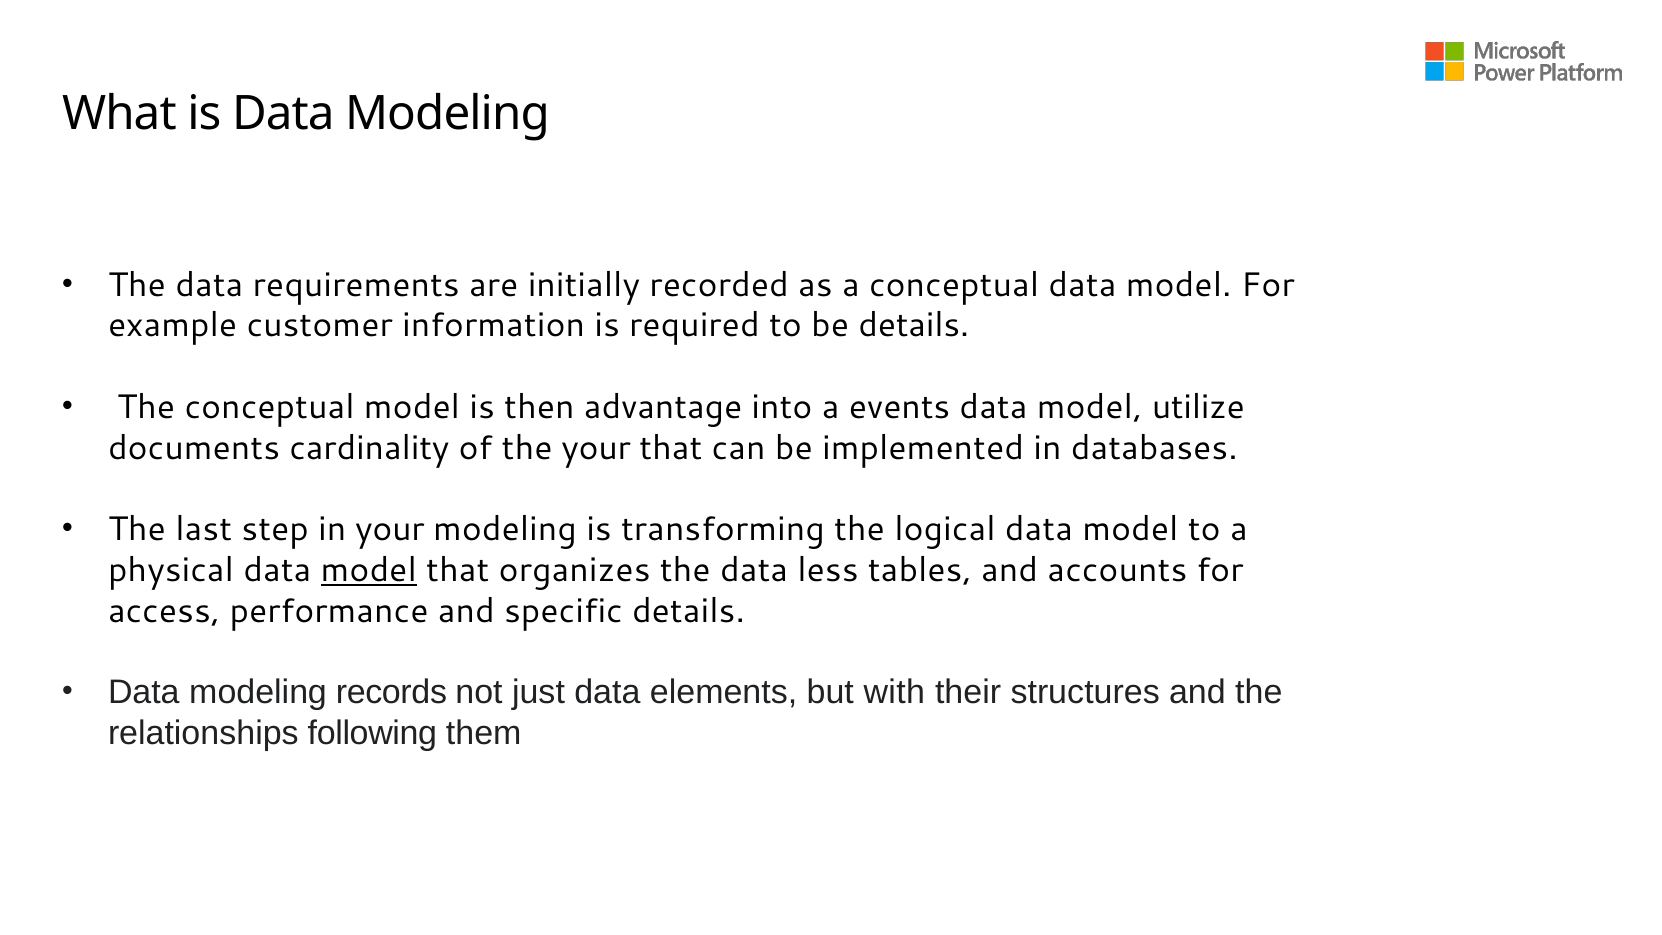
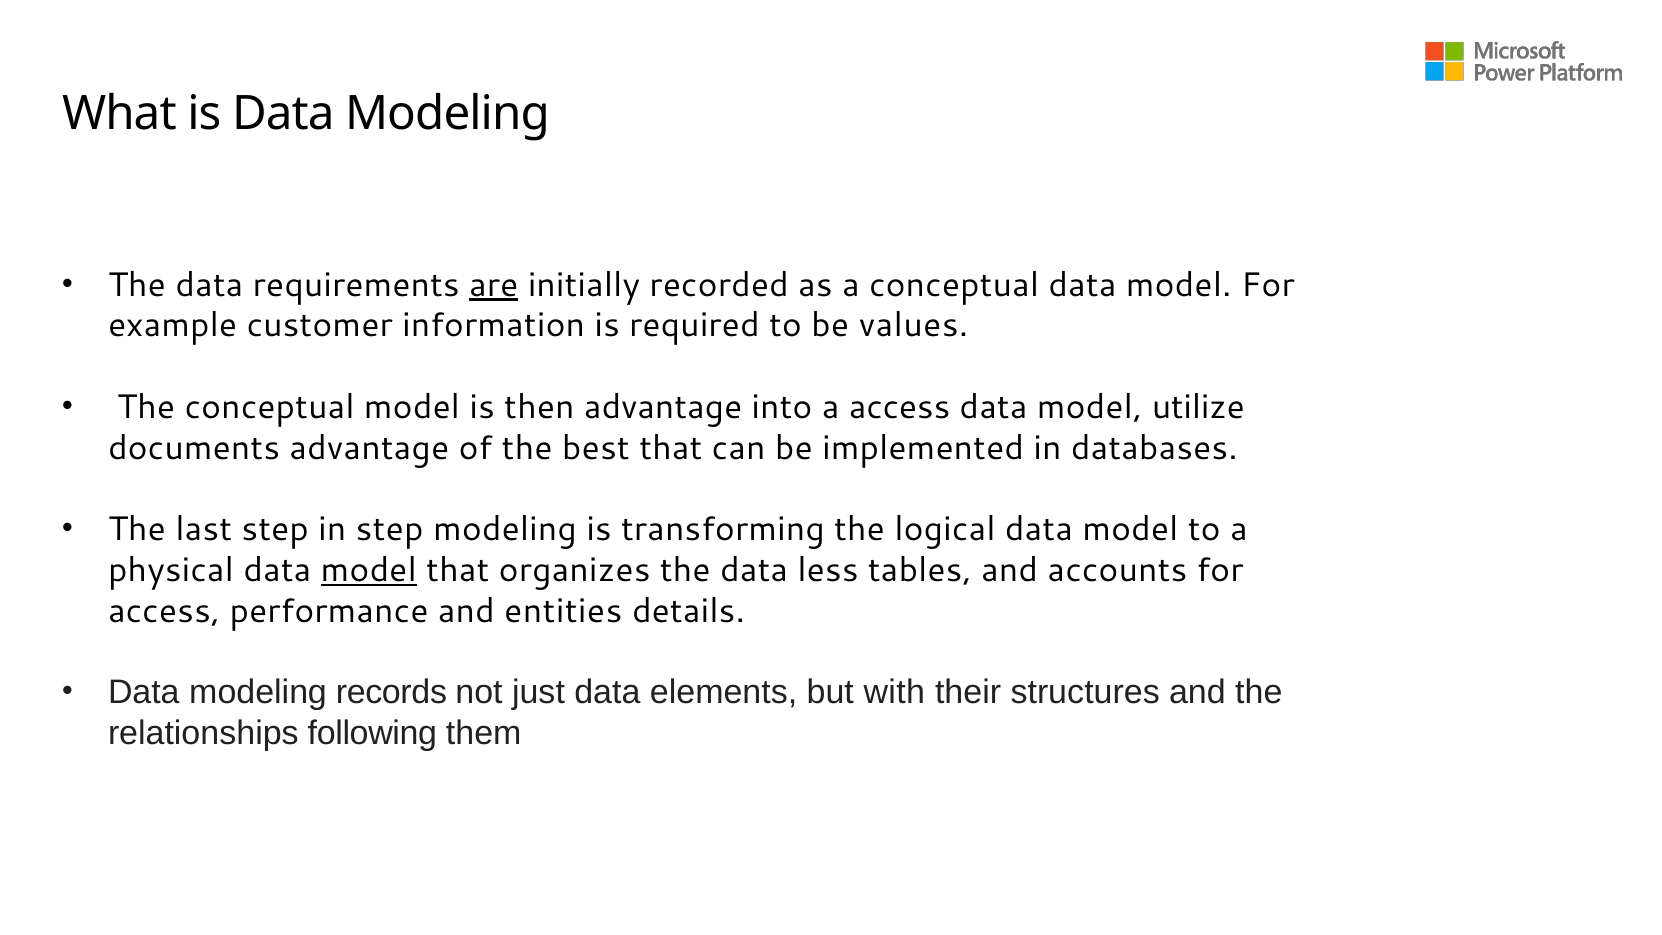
are underline: none -> present
be details: details -> values
a events: events -> access
documents cardinality: cardinality -> advantage
the your: your -> best
in your: your -> step
specific: specific -> entities
